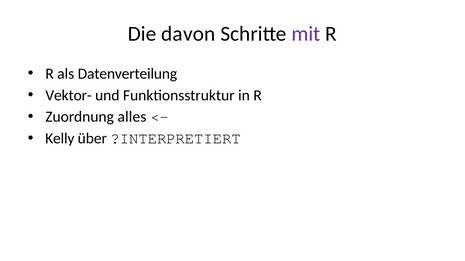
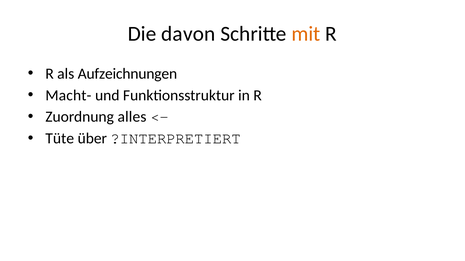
mit colour: purple -> orange
Datenverteilung: Datenverteilung -> Aufzeichnungen
Vektor-: Vektor- -> Macht-
Kelly: Kelly -> Tüte
